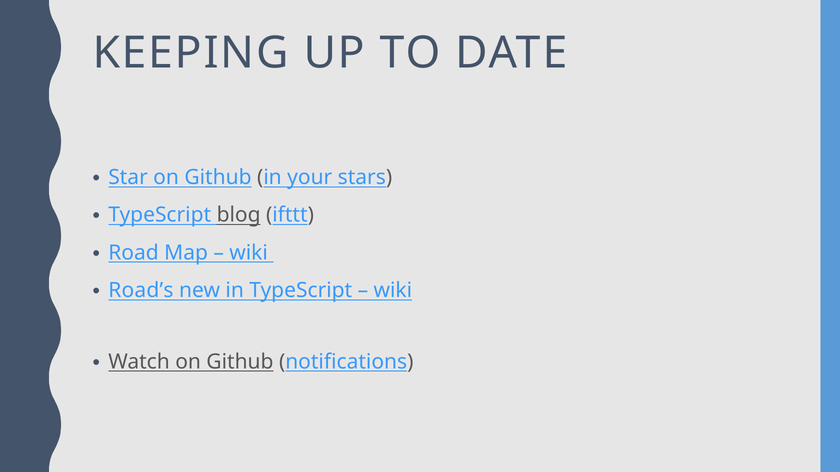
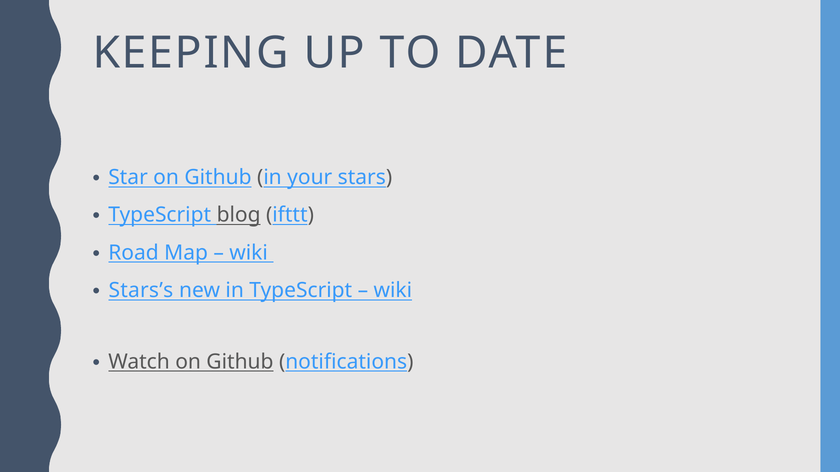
Road’s: Road’s -> Stars’s
